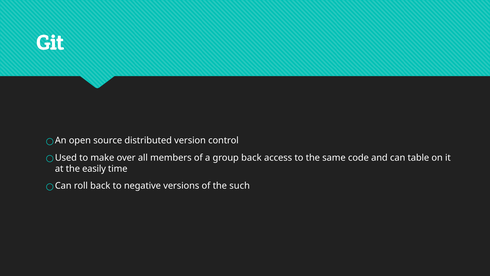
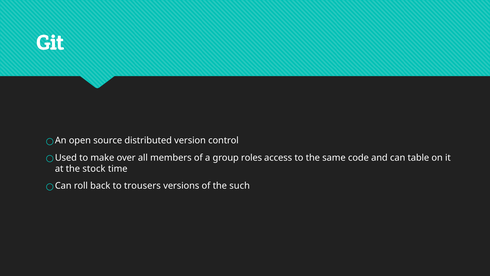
group back: back -> roles
easily: easily -> stock
negative: negative -> trousers
